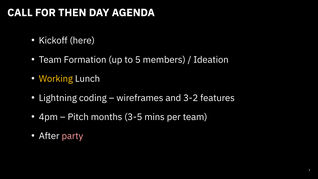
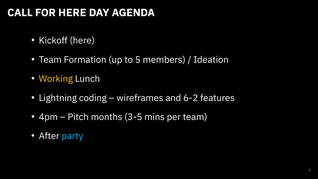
FOR THEN: THEN -> HERE
3-2: 3-2 -> 6-2
party colour: pink -> light blue
